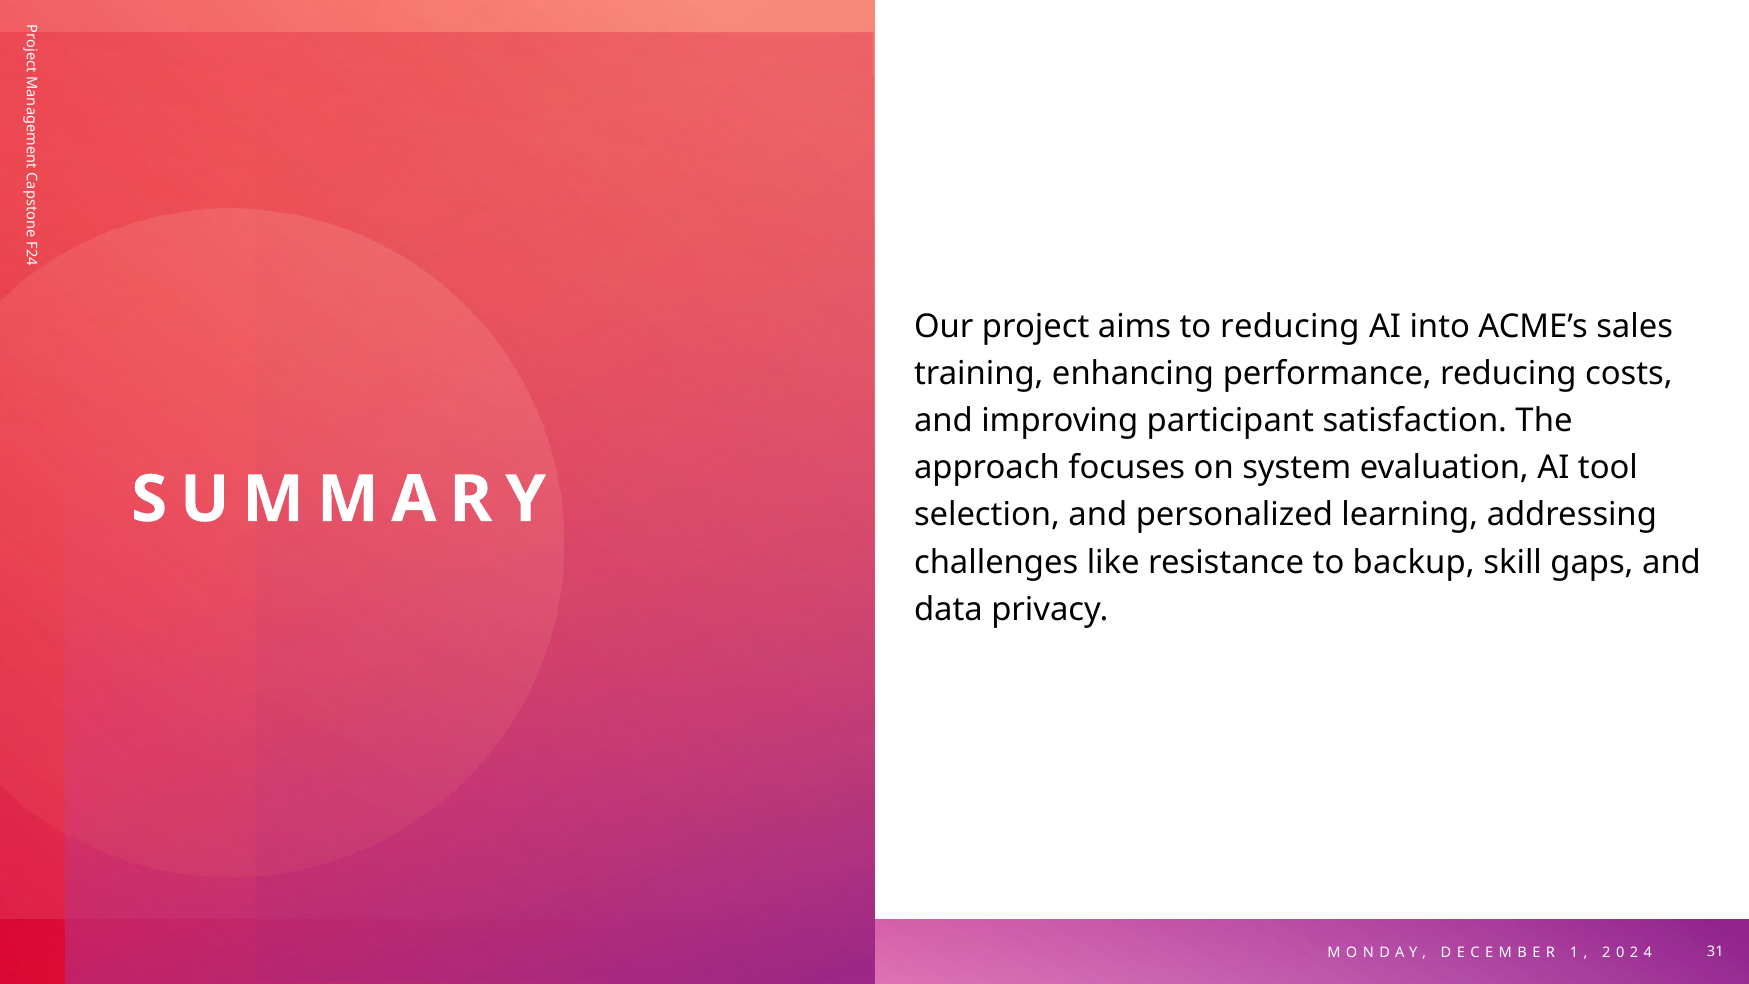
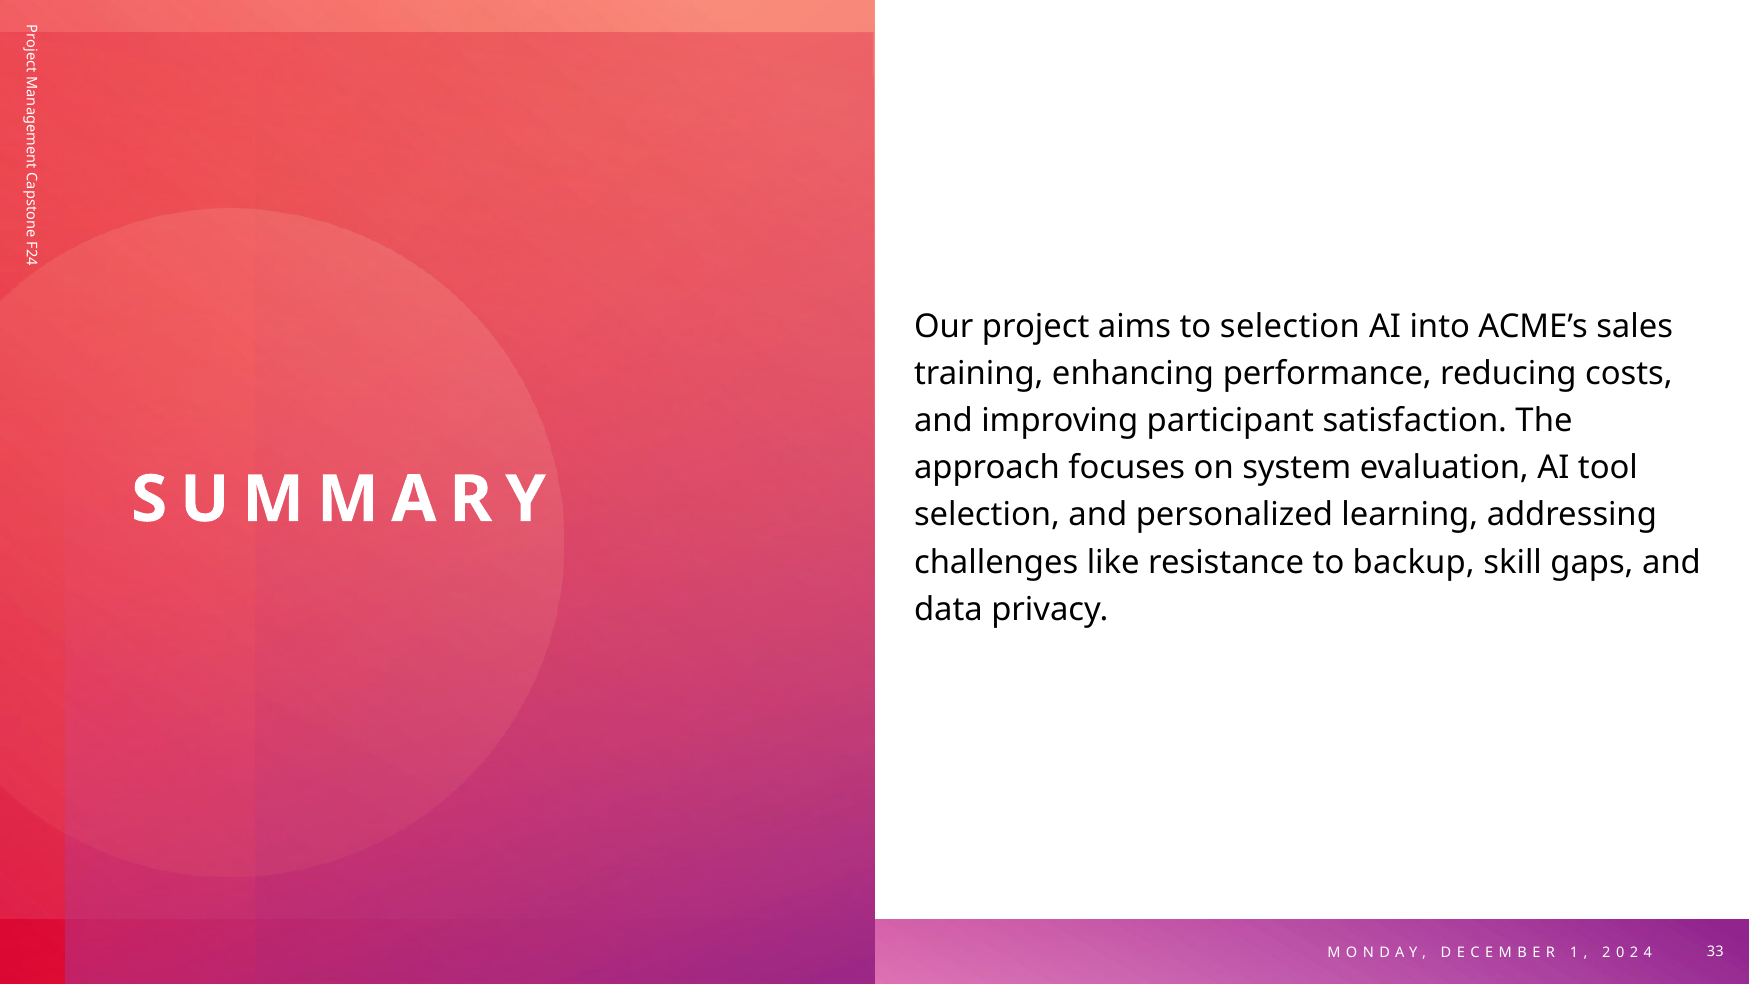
to reducing: reducing -> selection
31: 31 -> 33
